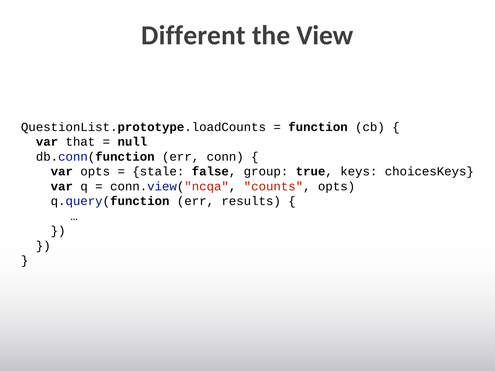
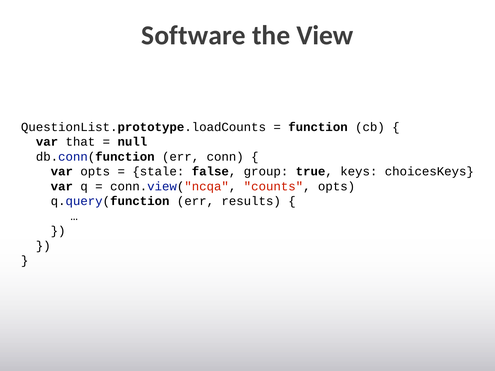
Different: Different -> Software
